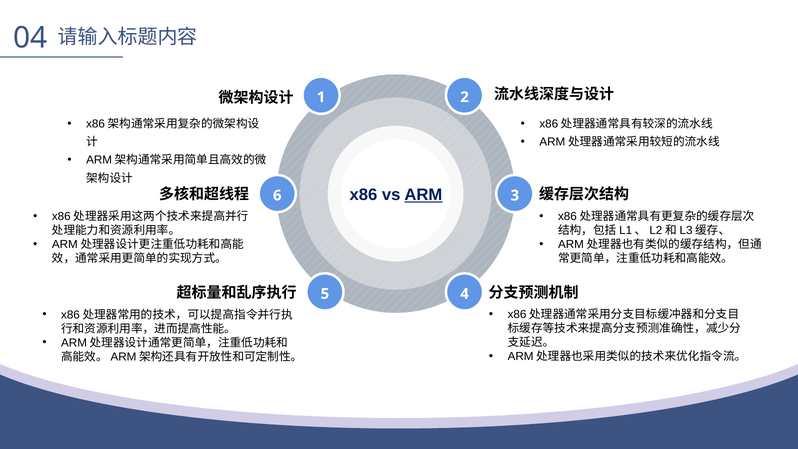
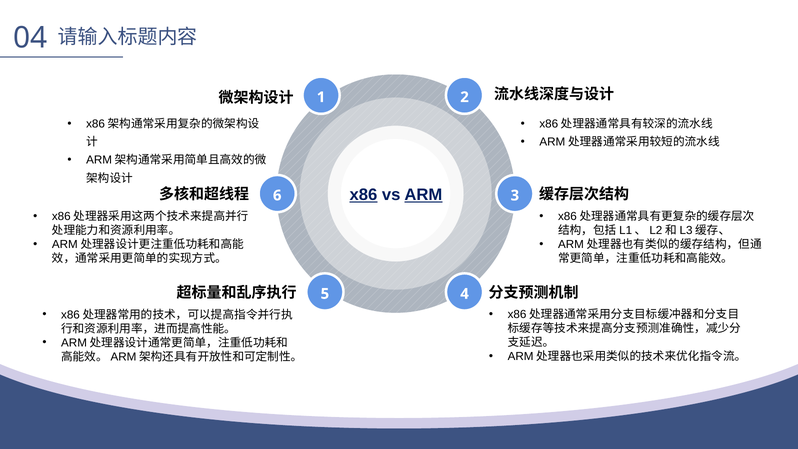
x86 underline: none -> present
